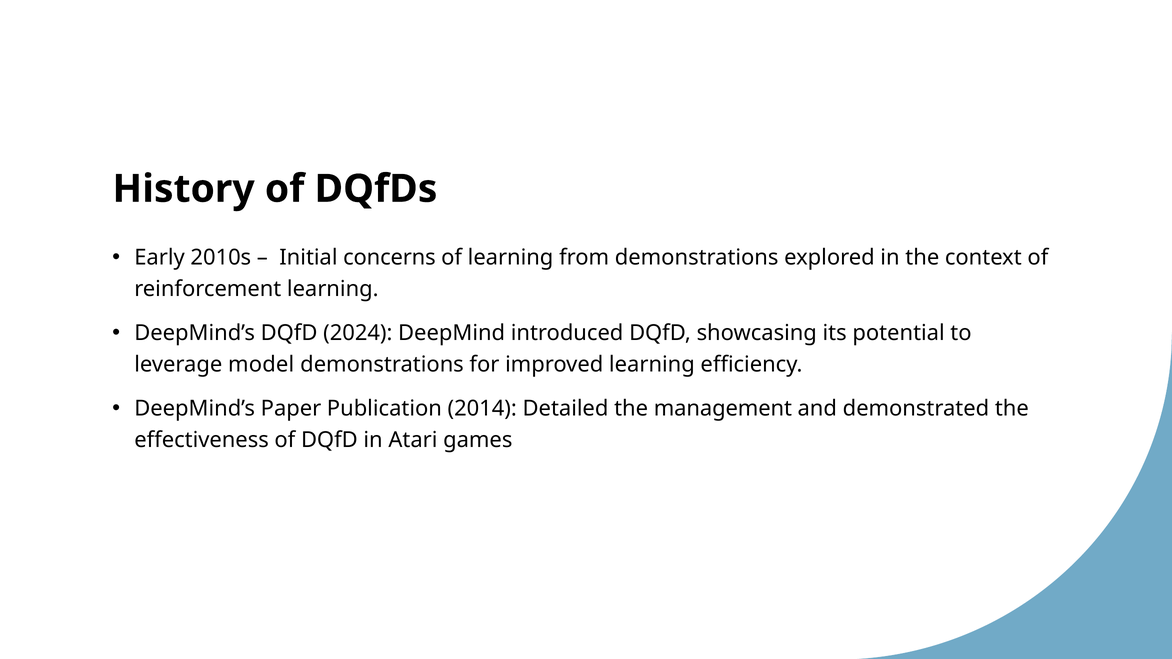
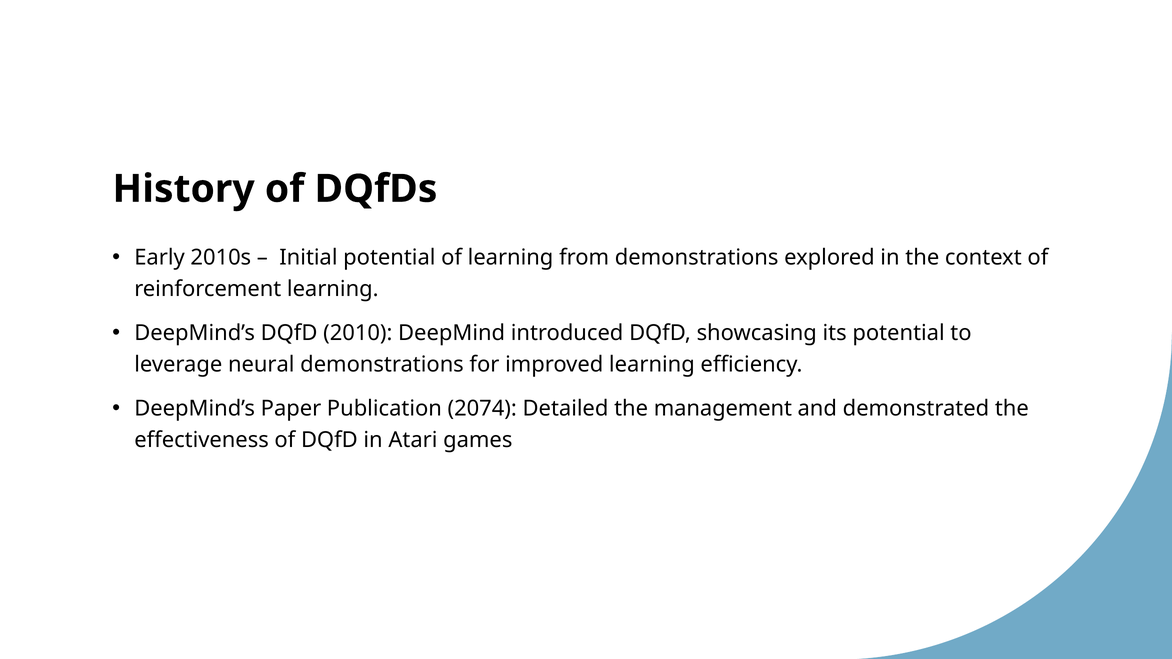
Initial concerns: concerns -> potential
2024: 2024 -> 2010
model: model -> neural
2014: 2014 -> 2074
